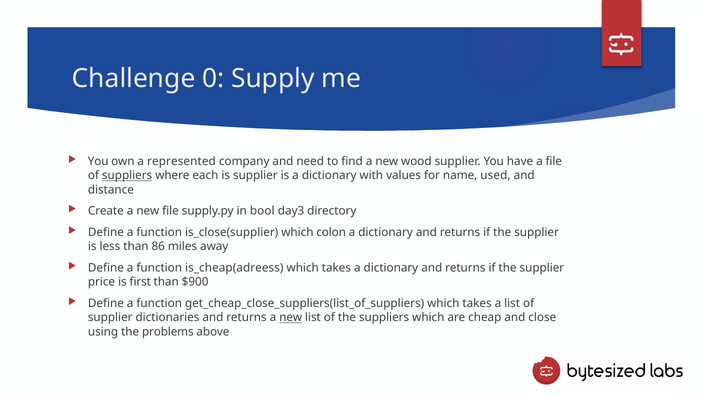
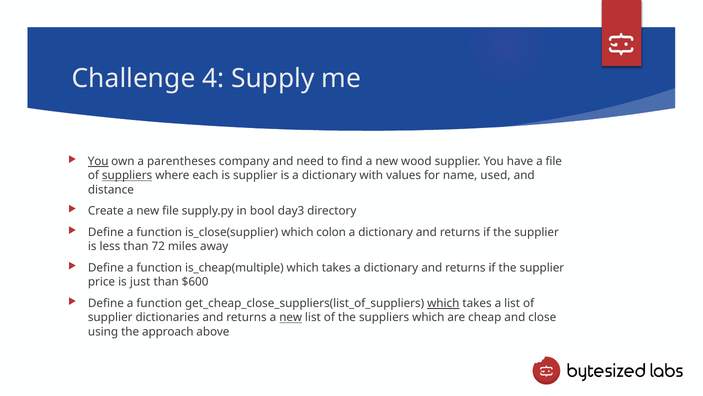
0: 0 -> 4
You at (98, 161) underline: none -> present
represented: represented -> parentheses
86: 86 -> 72
is_cheap(adreess: is_cheap(adreess -> is_cheap(multiple
first: first -> just
$900: $900 -> $600
which at (443, 303) underline: none -> present
problems: problems -> approach
